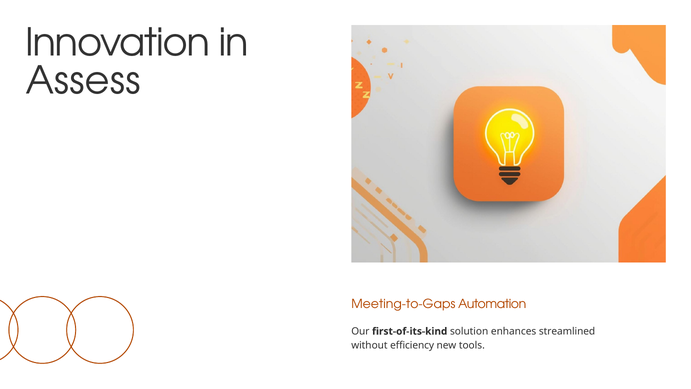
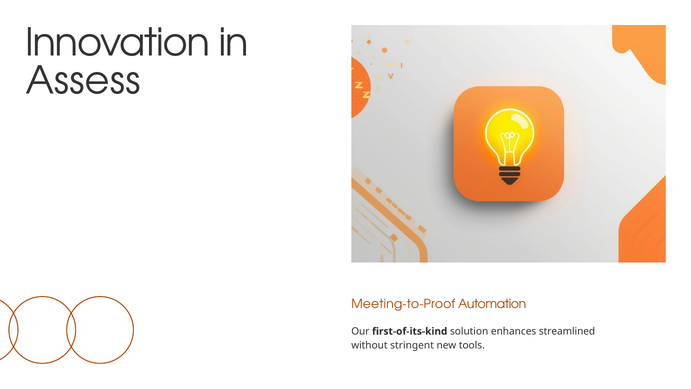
Meeting-to-Gaps: Meeting-to-Gaps -> Meeting-to-Proof
efficiency: efficiency -> stringent
